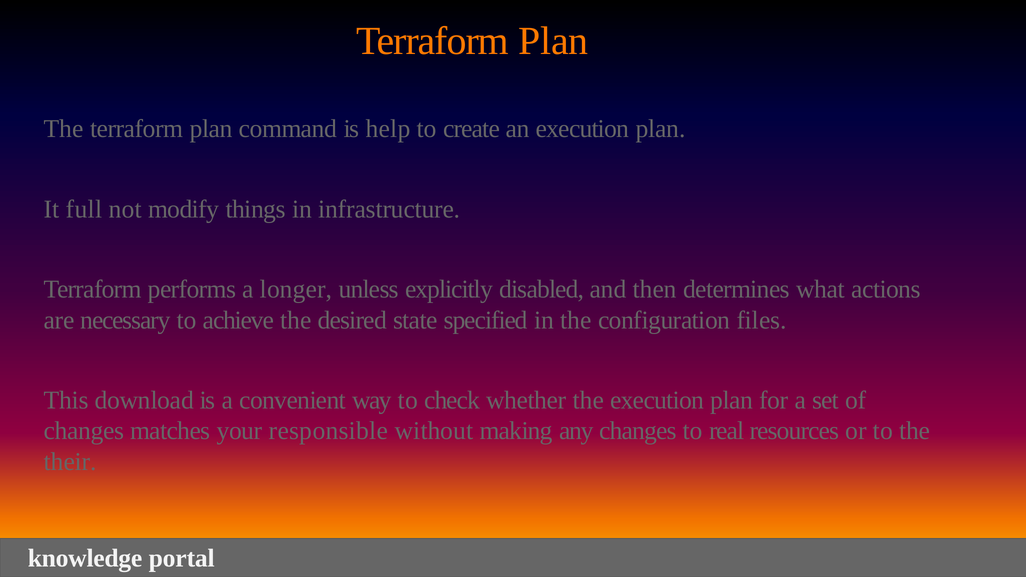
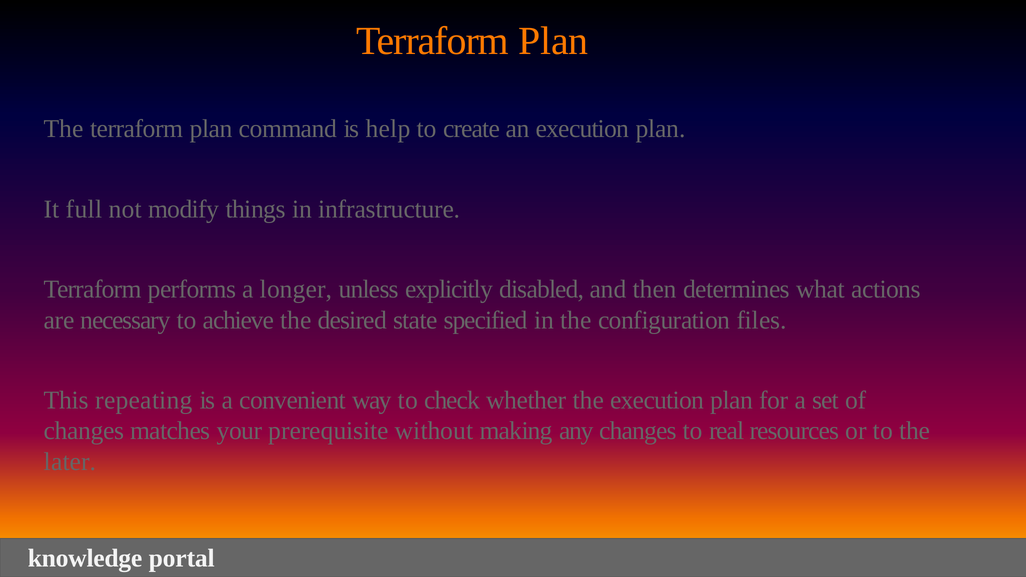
download: download -> repeating
responsible: responsible -> prerequisite
their: their -> later
